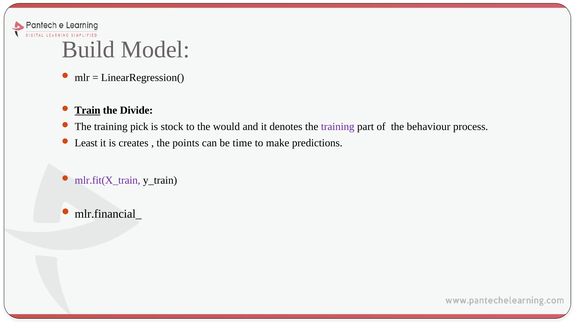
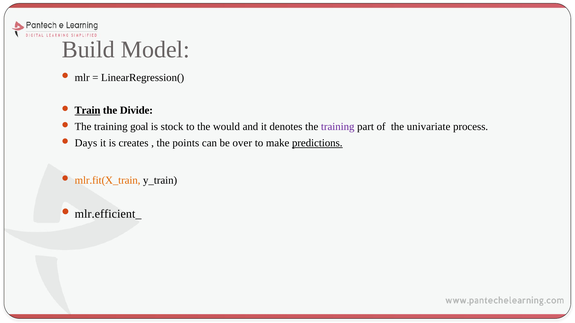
pick: pick -> goal
behaviour: behaviour -> univariate
Least: Least -> Days
time: time -> over
predictions underline: none -> present
mlr.fit(X_train colour: purple -> orange
mlr.financial_: mlr.financial_ -> mlr.efficient_
